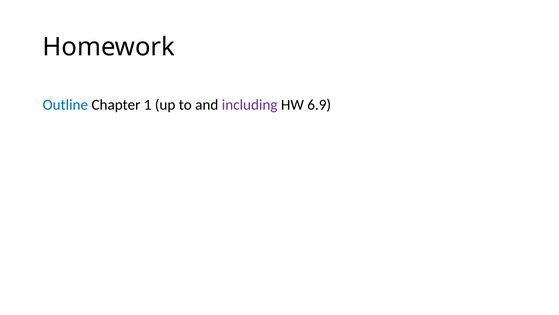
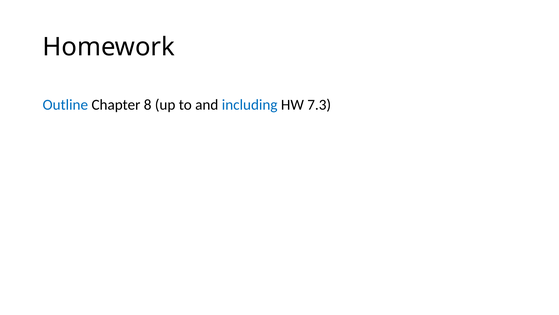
1: 1 -> 8
including colour: purple -> blue
6.9: 6.9 -> 7.3
